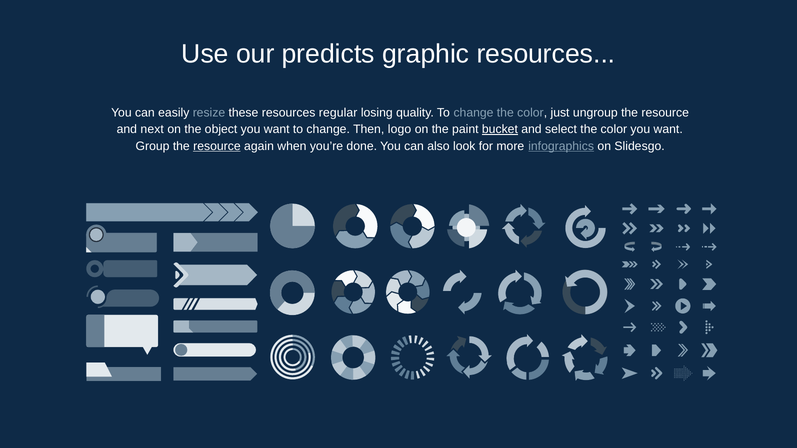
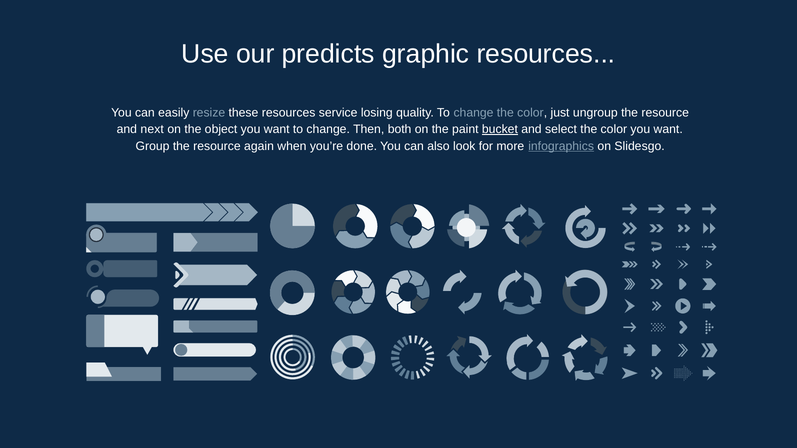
regular: regular -> service
logo: logo -> both
resource at (217, 146) underline: present -> none
